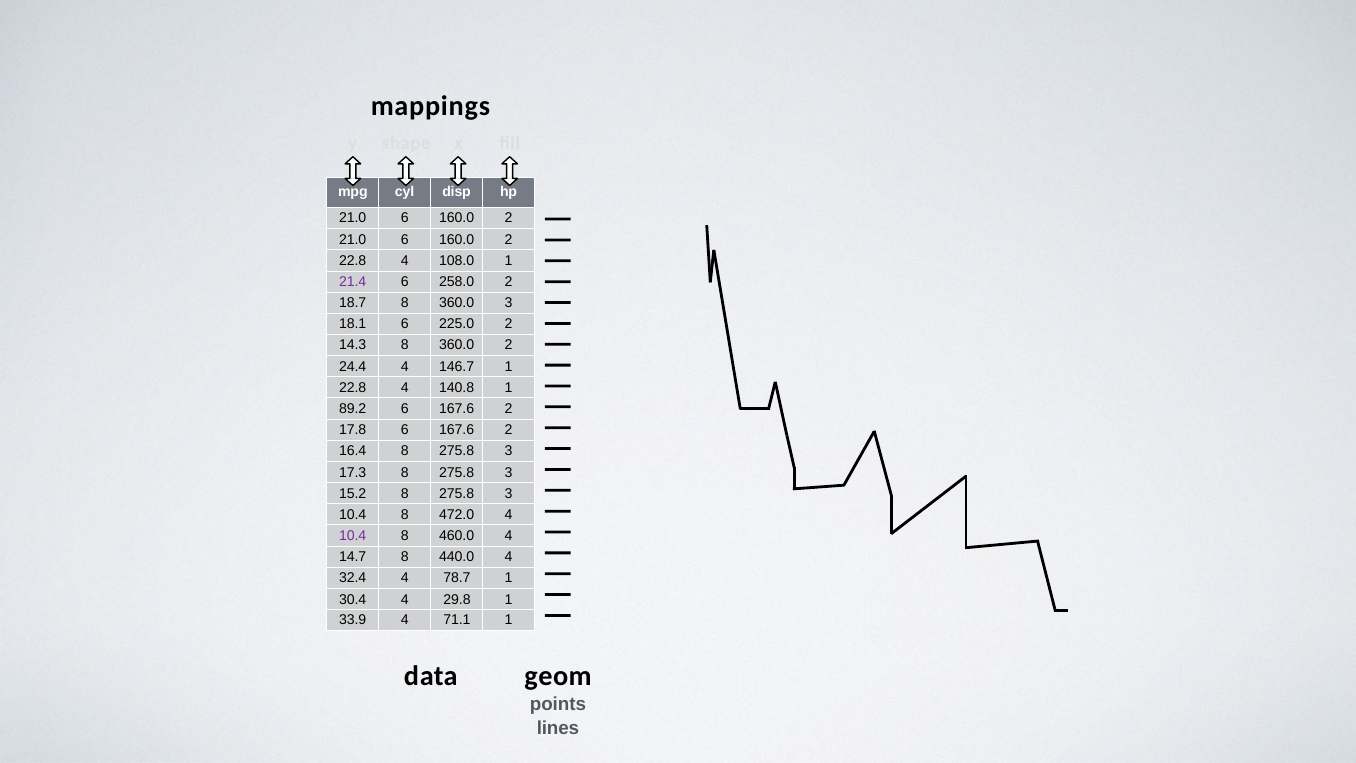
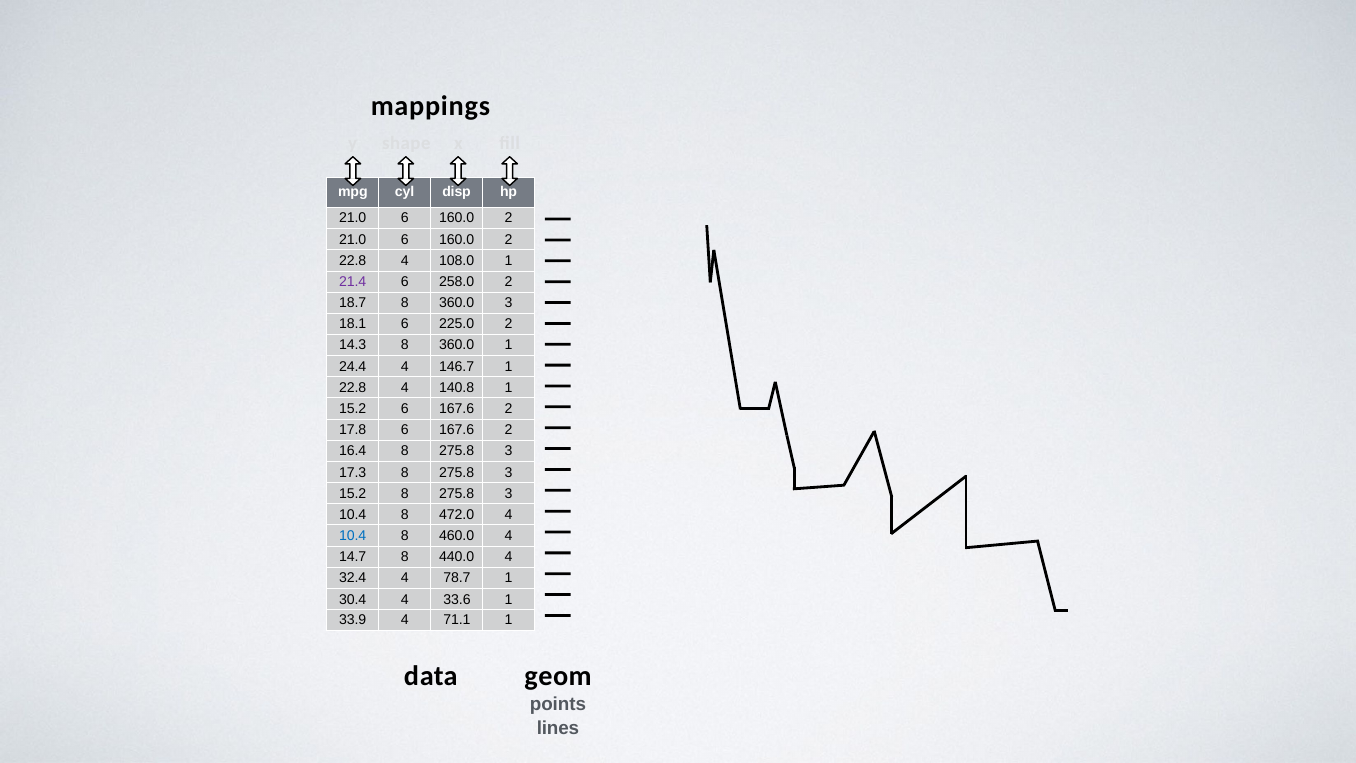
360.0 2: 2 -> 1
89.2 at (353, 409): 89.2 -> 15.2
10.4 at (353, 536) colour: purple -> blue
29.8: 29.8 -> 33.6
